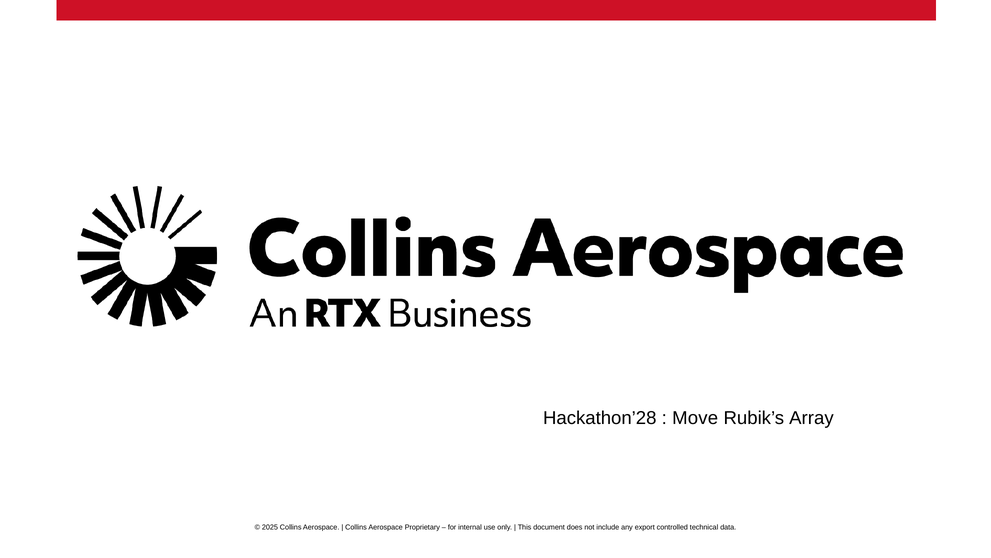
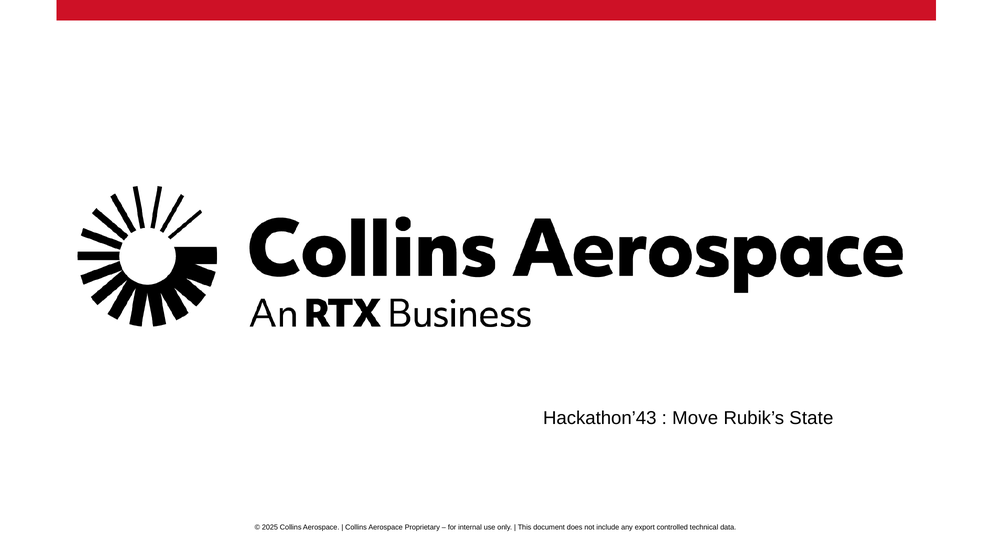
Hackathon’28: Hackathon’28 -> Hackathon’43
Array: Array -> State
